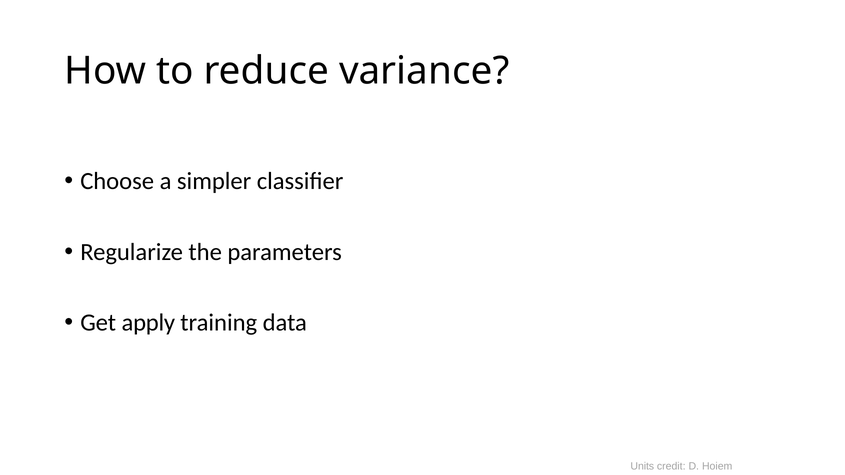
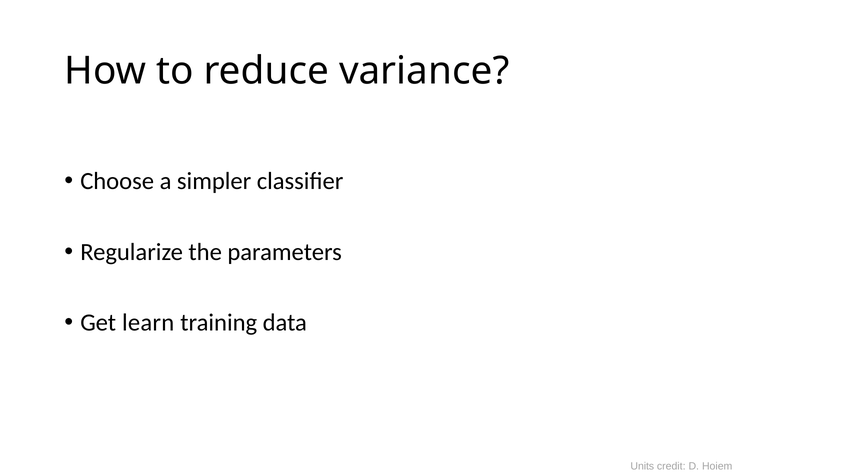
apply: apply -> learn
